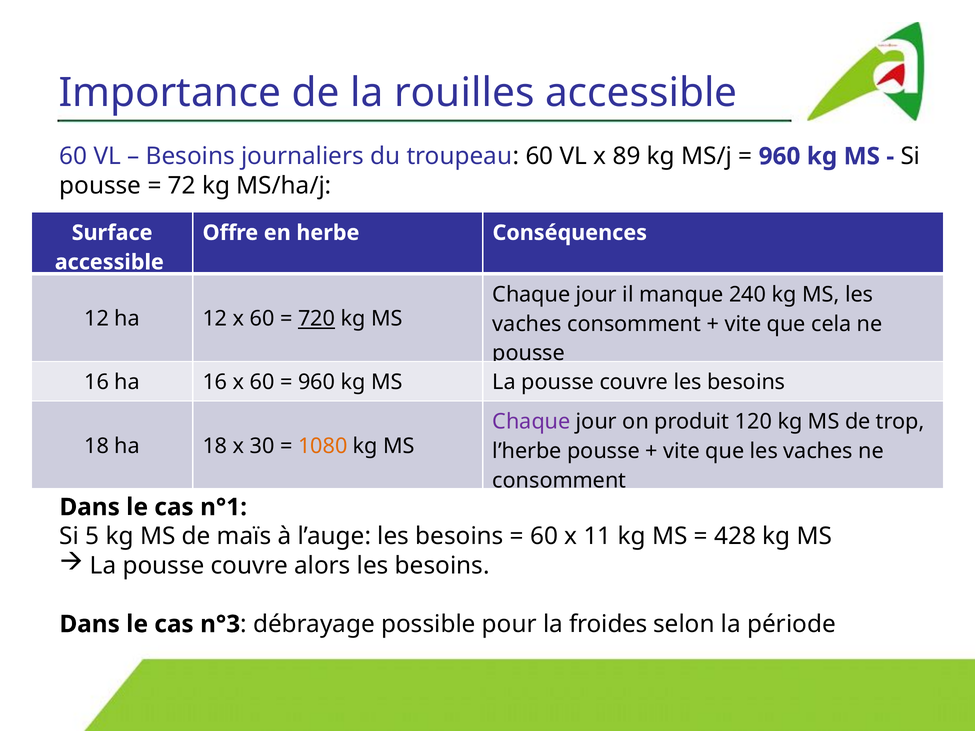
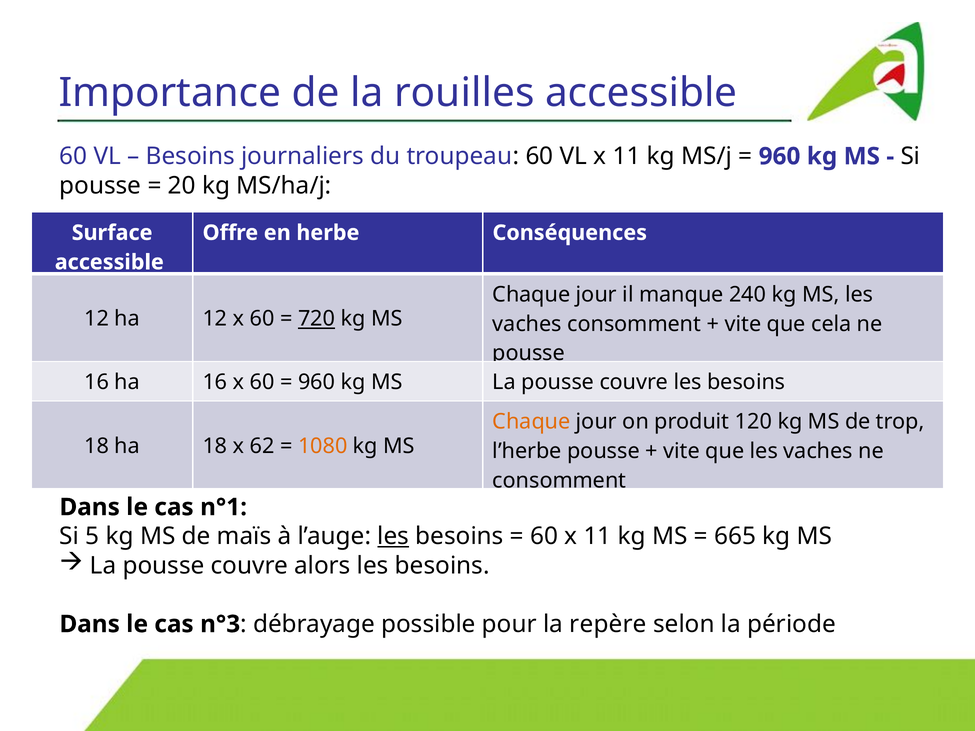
VL x 89: 89 -> 11
72: 72 -> 20
Chaque at (531, 422) colour: purple -> orange
30: 30 -> 62
les at (393, 537) underline: none -> present
428: 428 -> 665
froides: froides -> repère
